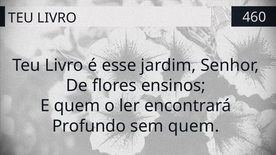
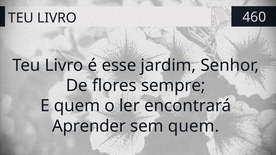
ensinos: ensinos -> sempre
Profundo: Profundo -> Aprender
